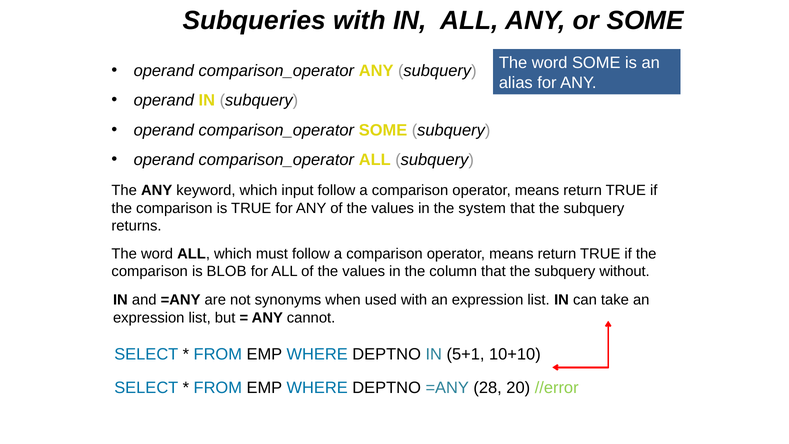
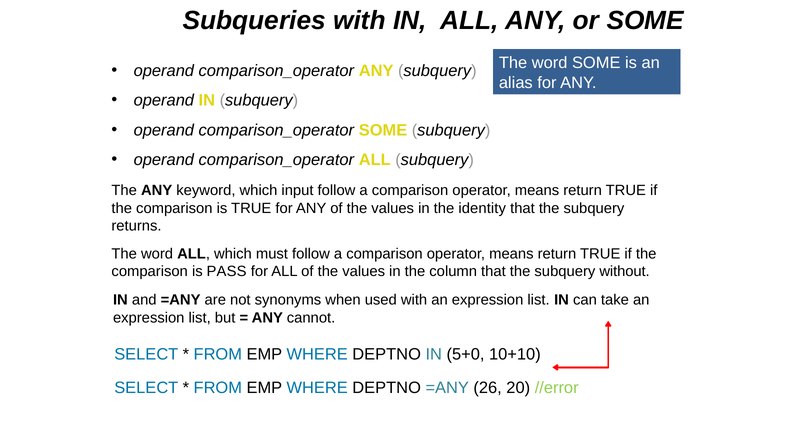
system: system -> identity
BLOB: BLOB -> PASS
5+1: 5+1 -> 5+0
28: 28 -> 26
